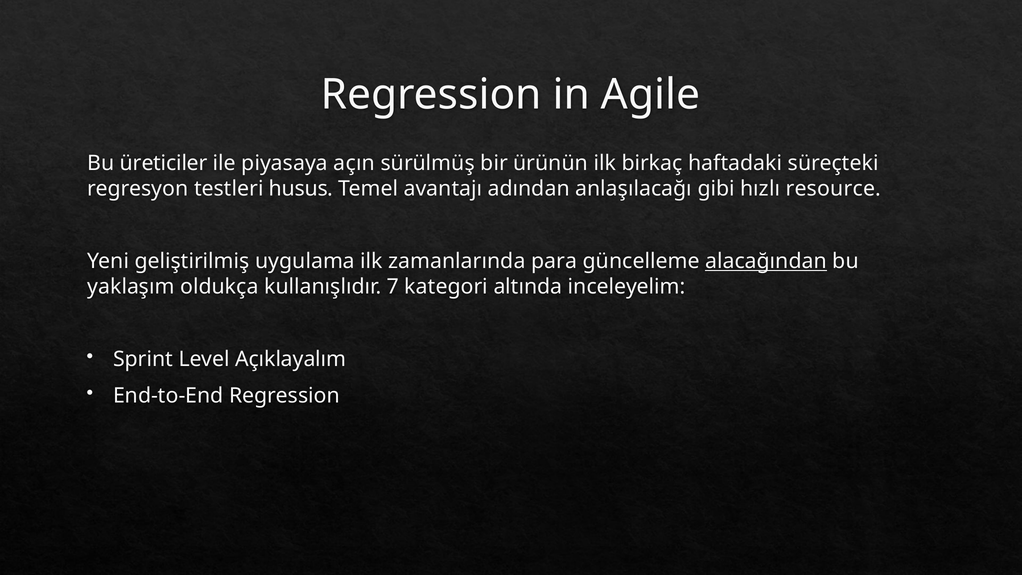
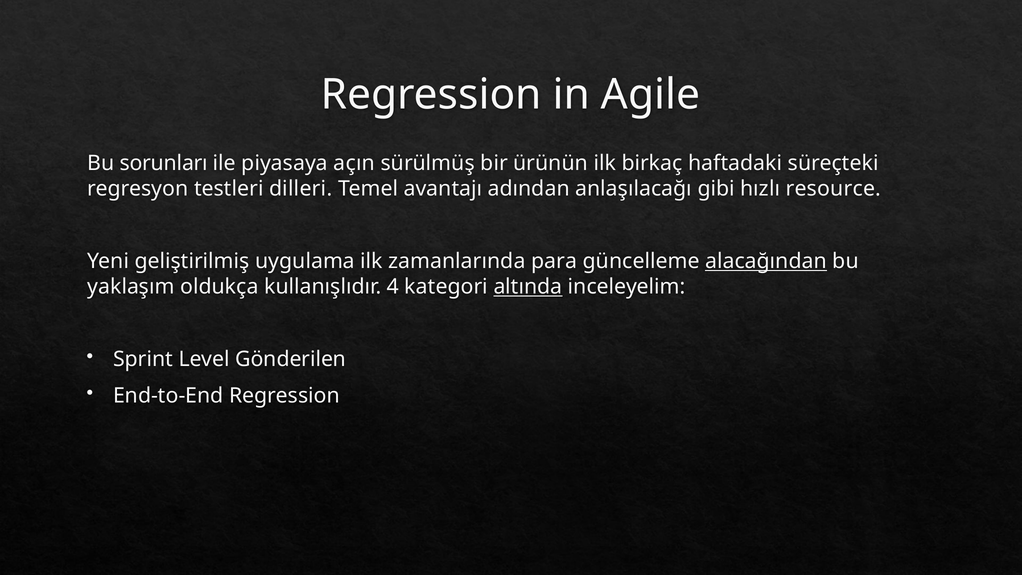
üreticiler: üreticiler -> sorunları
husus: husus -> dilleri
7: 7 -> 4
altında underline: none -> present
Açıklayalım: Açıklayalım -> Gönderilen
